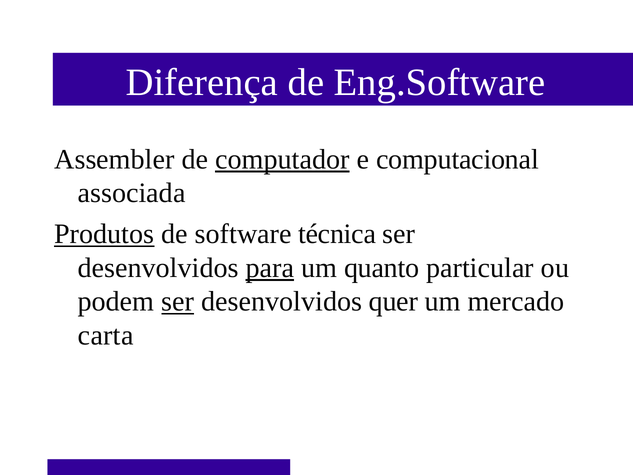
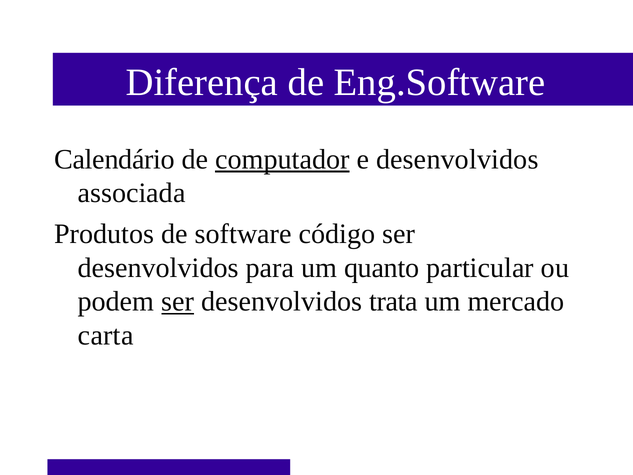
Assembler: Assembler -> Calendário
e computacional: computacional -> desenvolvidos
Produtos underline: present -> none
técnica: técnica -> código
para underline: present -> none
quer: quer -> trata
